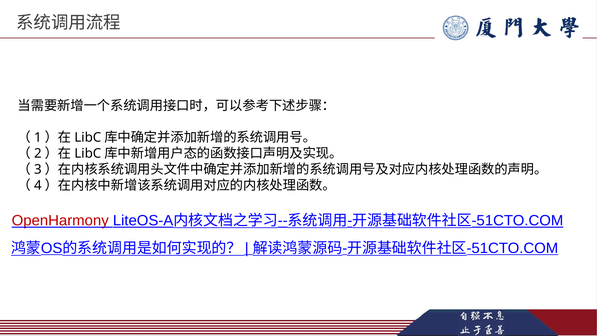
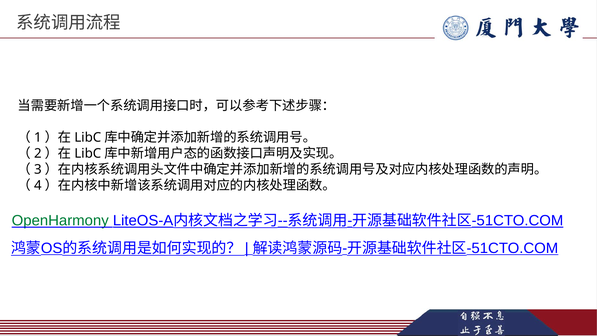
OpenHarmony colour: red -> green
